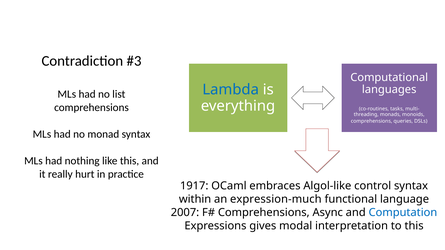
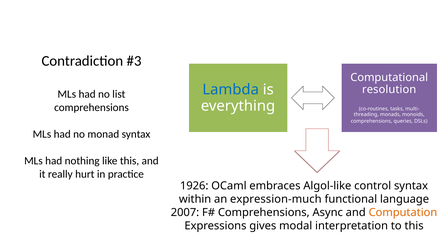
languages: languages -> resolution
1917: 1917 -> 1926
Computation colour: blue -> orange
